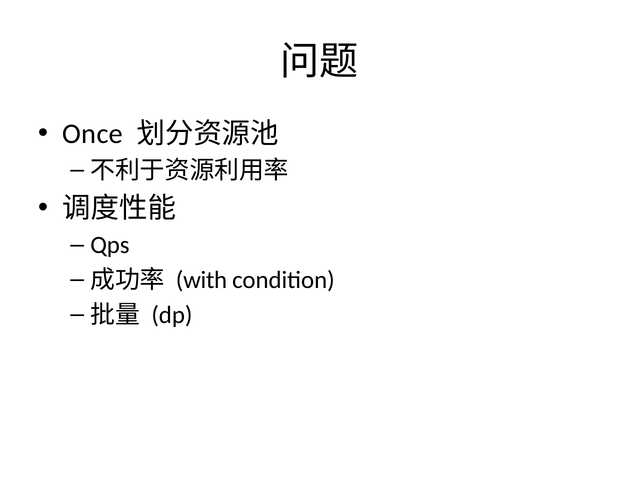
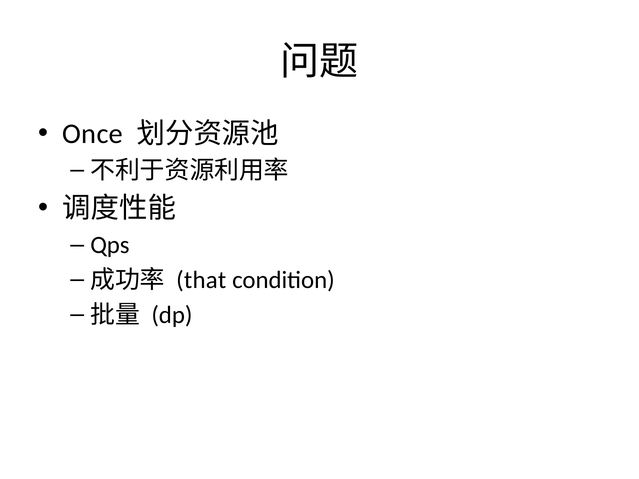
with: with -> that
